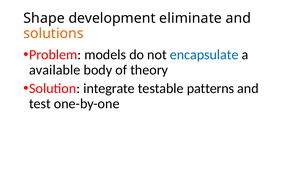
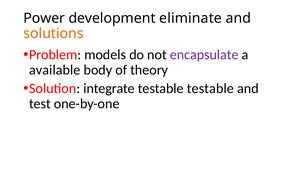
Shape: Shape -> Power
encapsulate colour: blue -> purple
testable patterns: patterns -> testable
